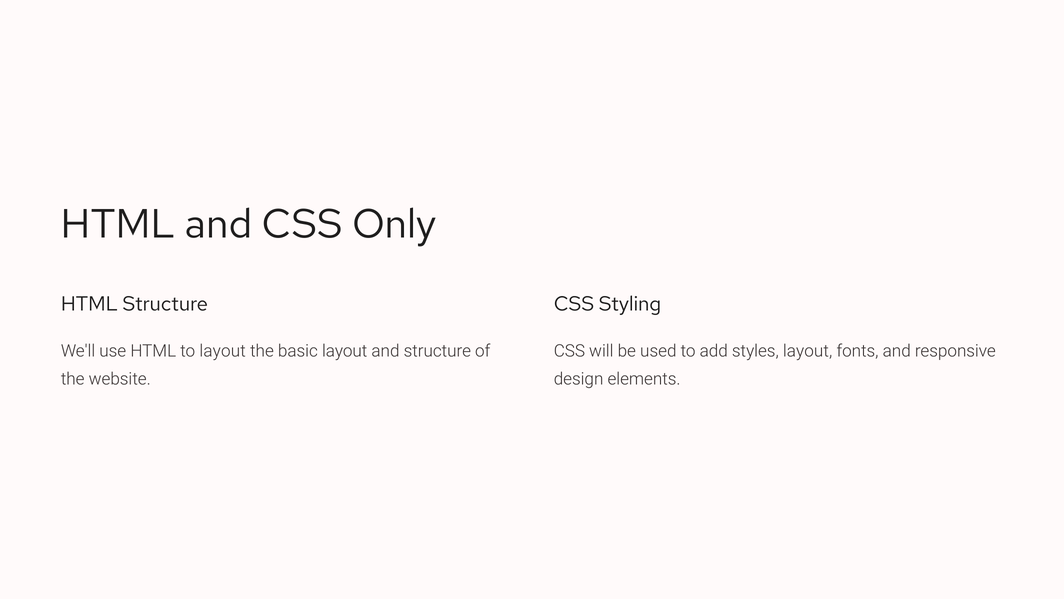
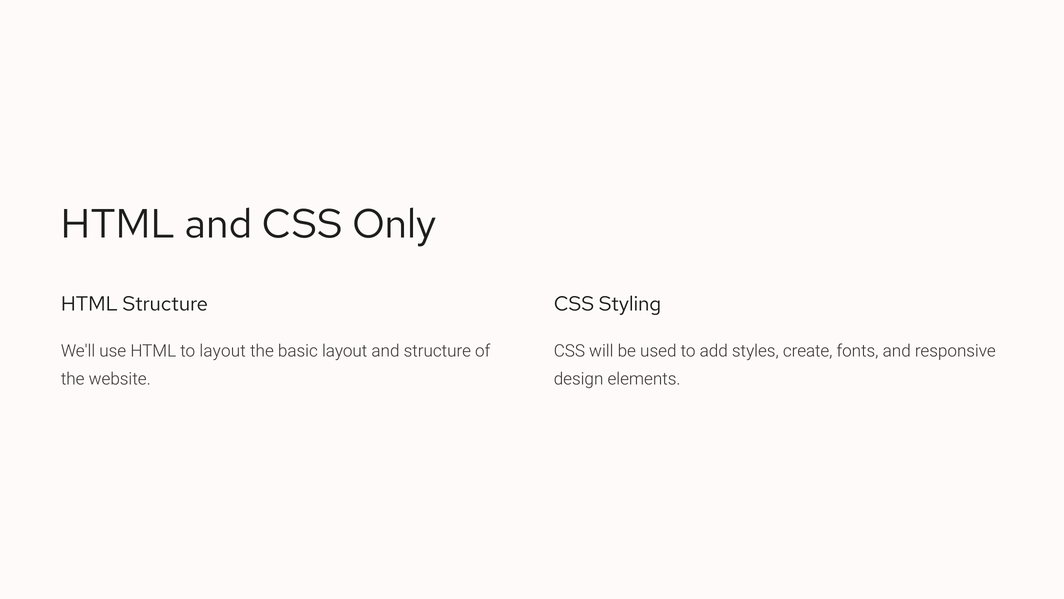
styles layout: layout -> create
